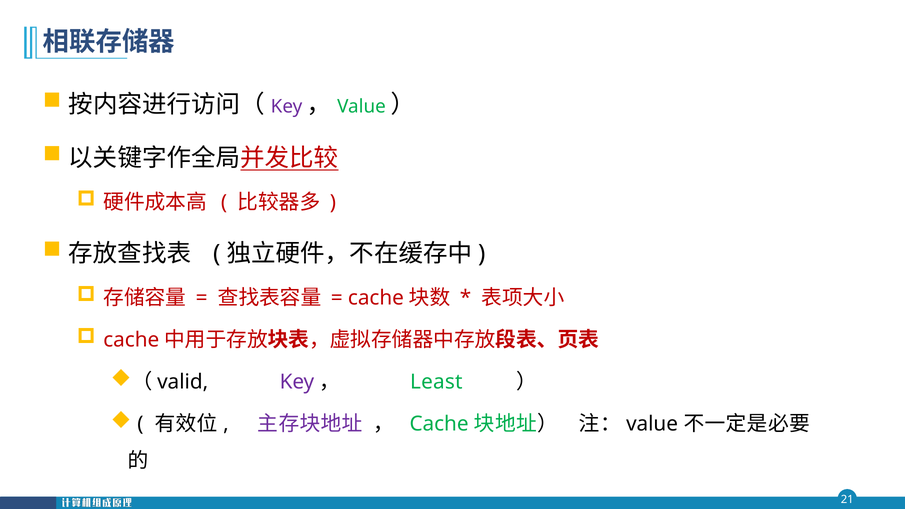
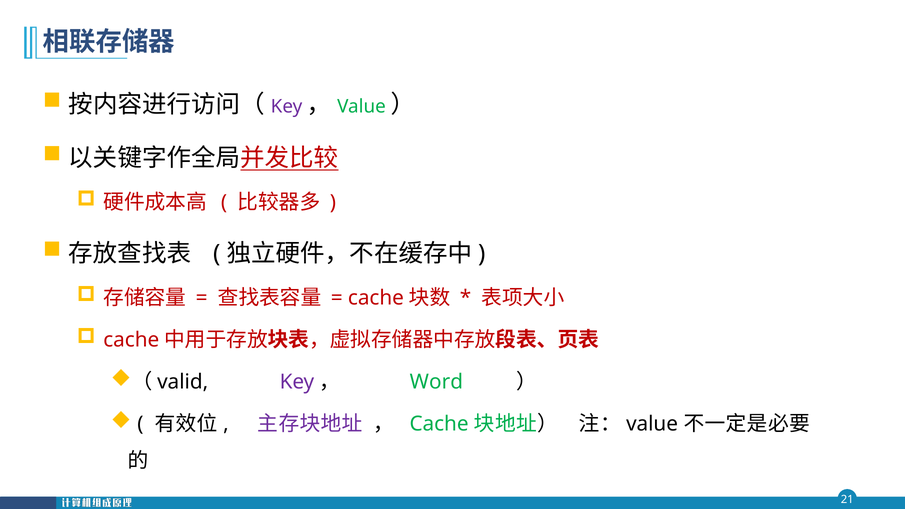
Least: Least -> Word
